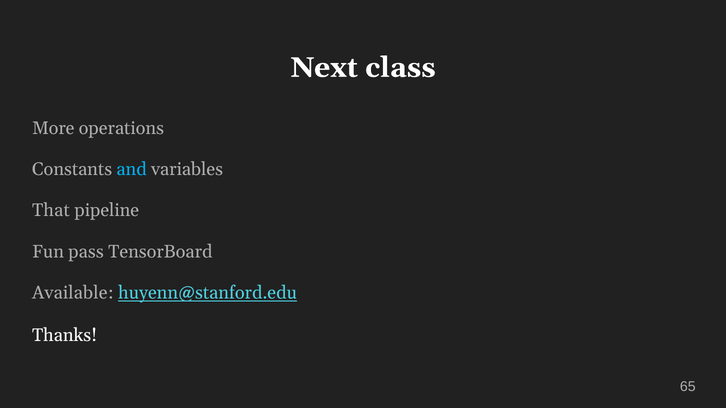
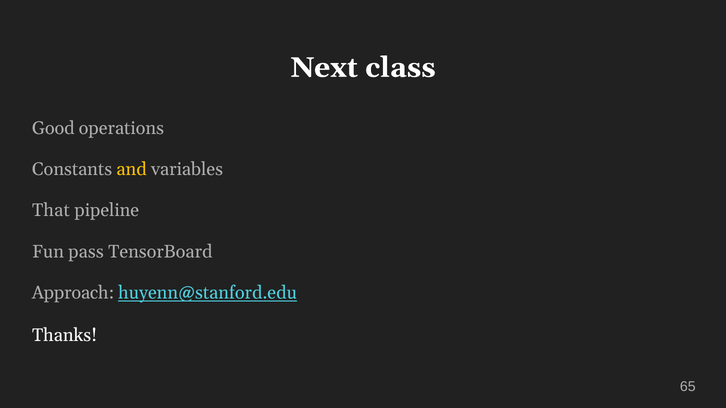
More: More -> Good
and colour: light blue -> yellow
Available: Available -> Approach
